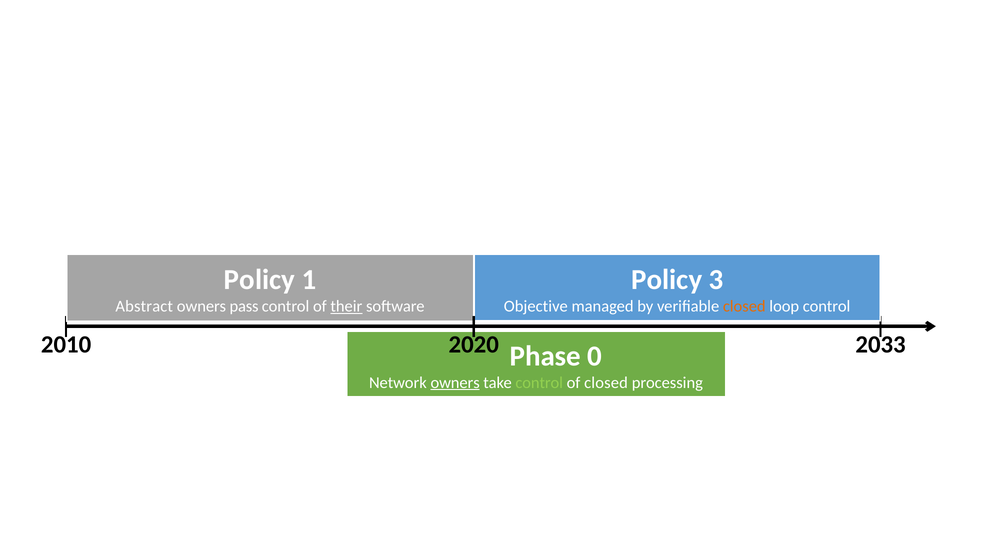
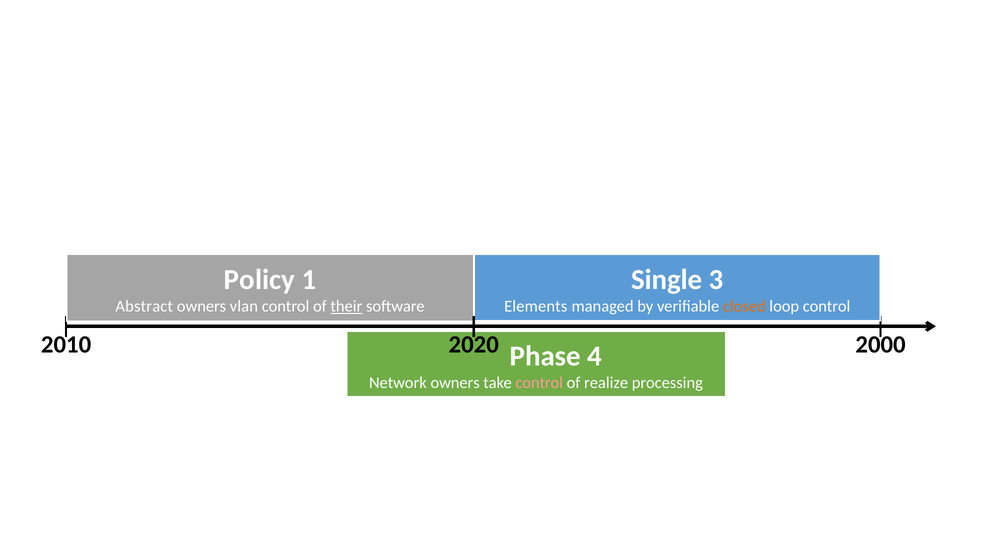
Policy at (667, 280): Policy -> Single
Objective: Objective -> Elements
pass: pass -> vlan
2033: 2033 -> 2000
0: 0 -> 4
owners at (455, 383) underline: present -> none
control at (539, 383) colour: light green -> pink
of closed: closed -> realize
